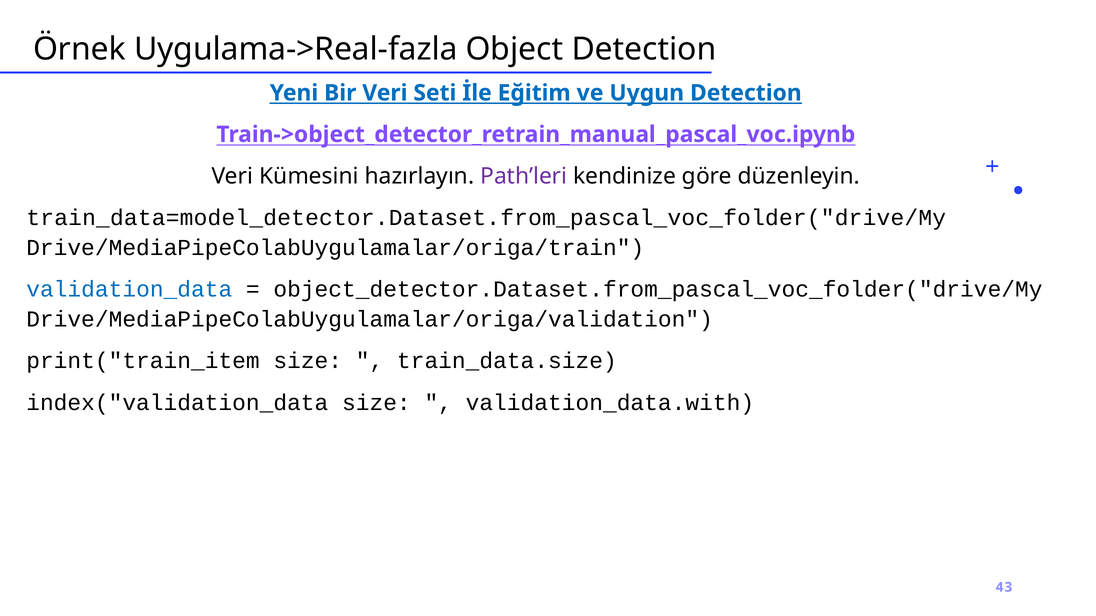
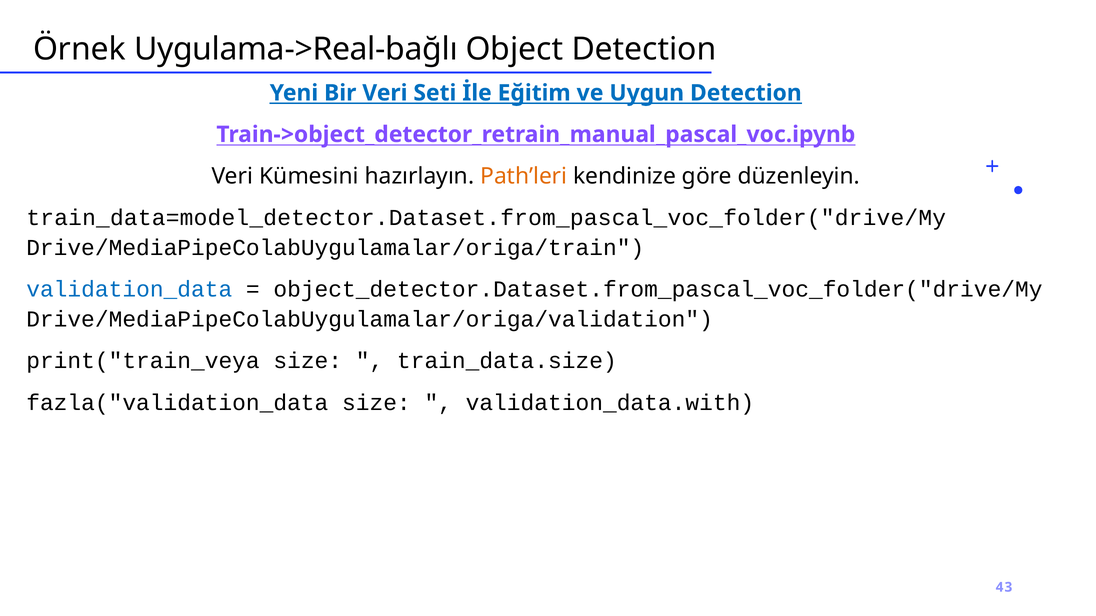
Uygulama->Real-fazla: Uygulama->Real-fazla -> Uygulama->Real-bağlı
Path’leri colour: purple -> orange
print("train_item: print("train_item -> print("train_veya
index("validation_data: index("validation_data -> fazla("validation_data
